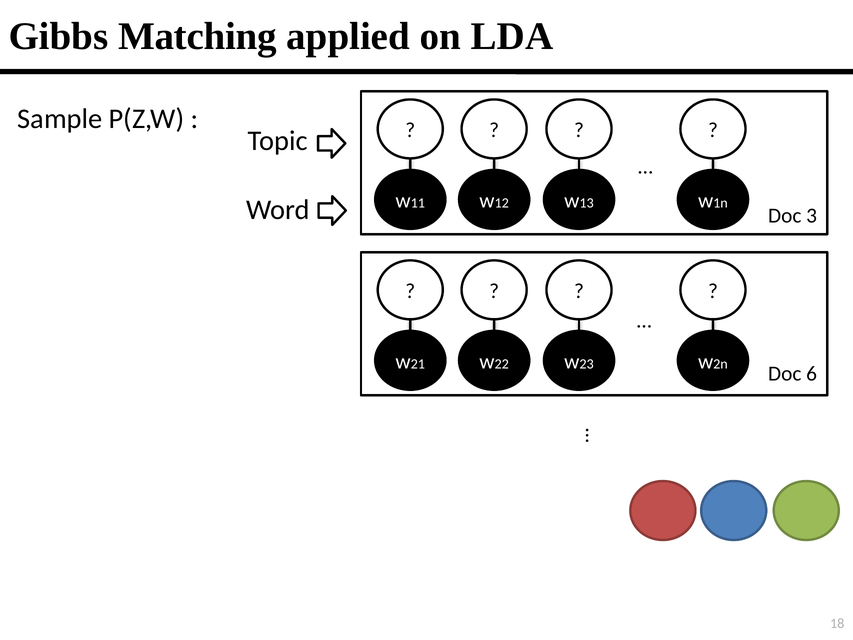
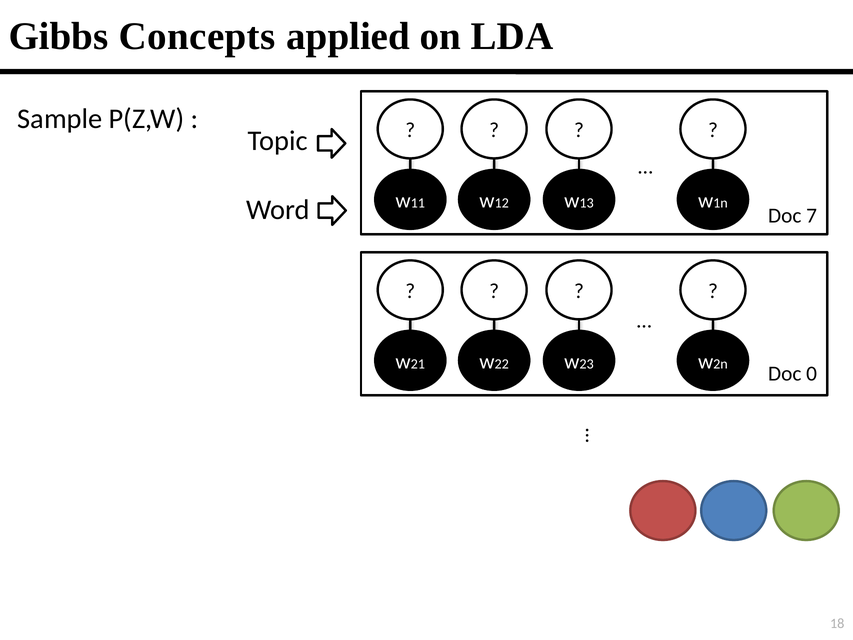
Matching: Matching -> Concepts
3: 3 -> 7
6: 6 -> 0
